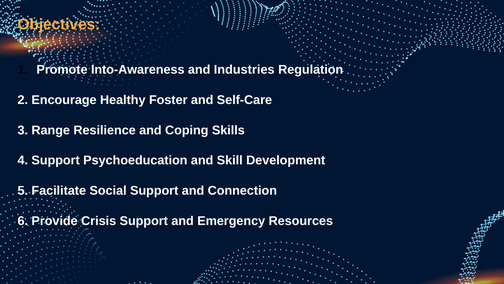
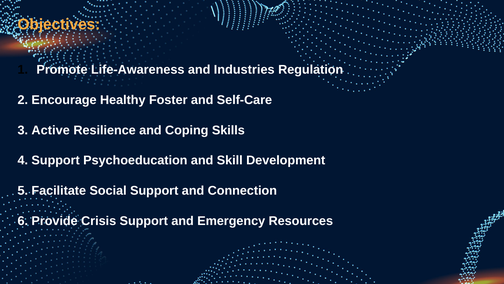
Into-Awareness: Into-Awareness -> Life-Awareness
Range: Range -> Active
